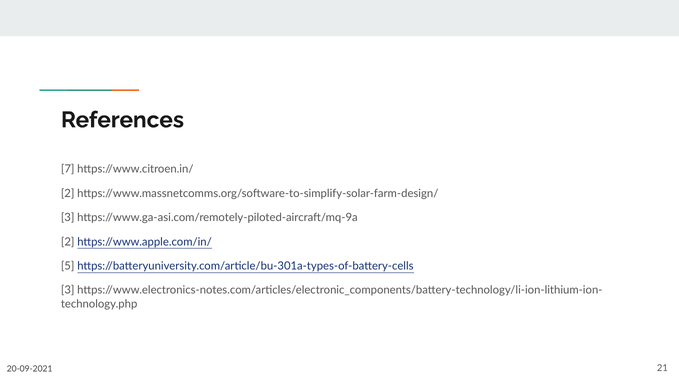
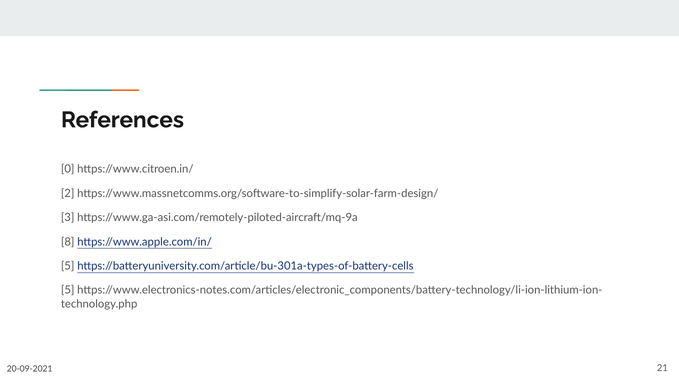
7: 7 -> 0
2 at (68, 242): 2 -> 8
3 at (68, 290): 3 -> 5
